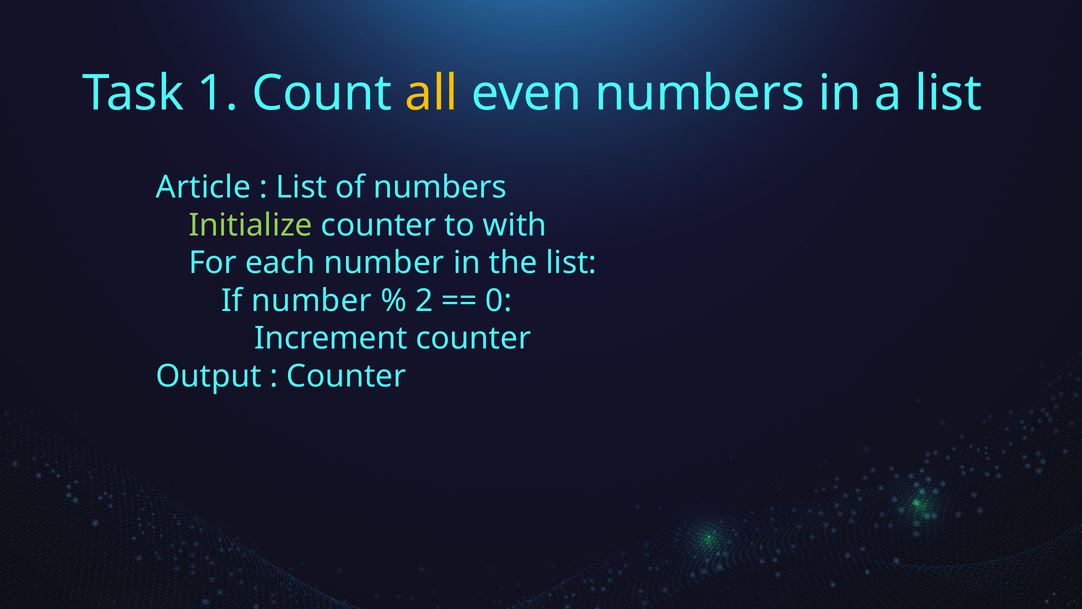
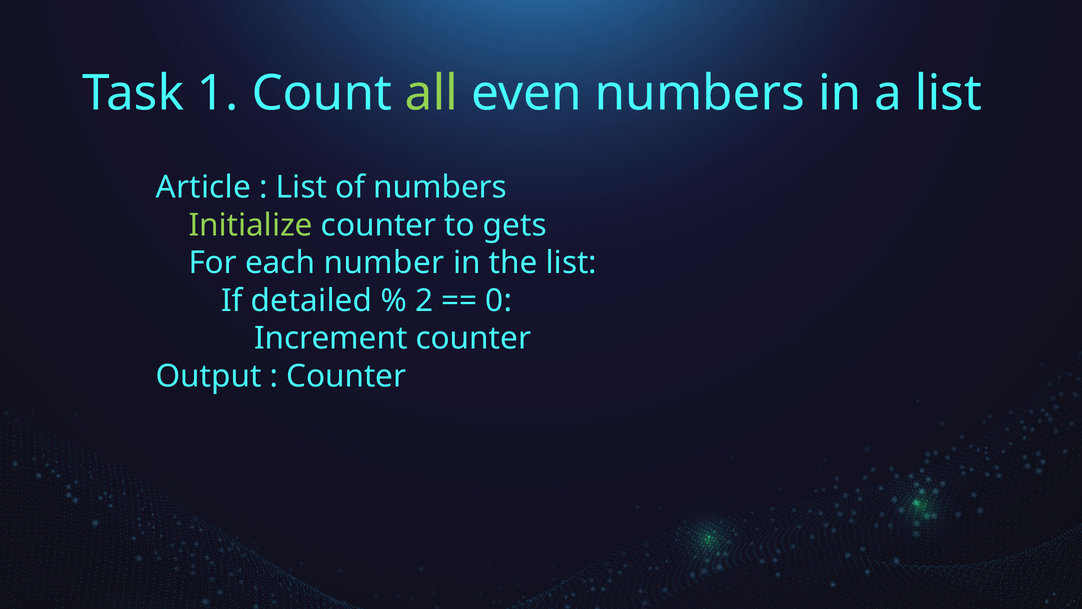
all colour: yellow -> light green
with: with -> gets
If number: number -> detailed
